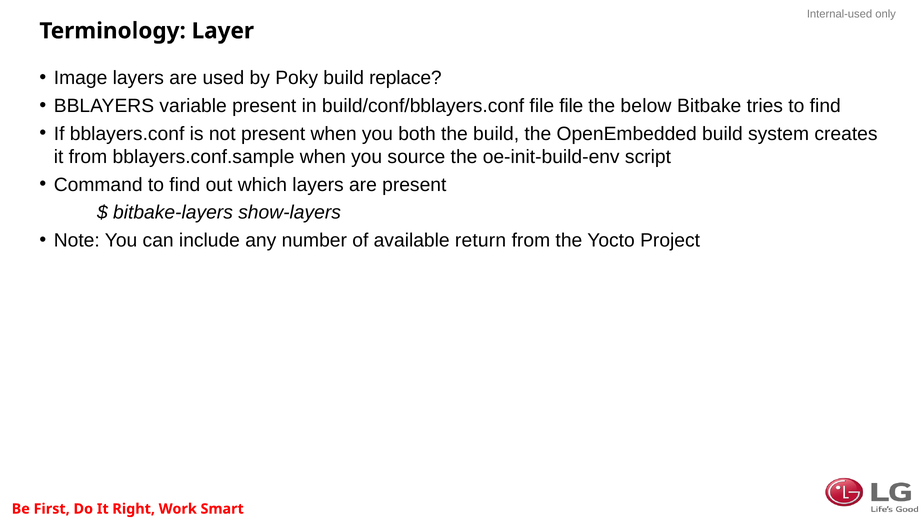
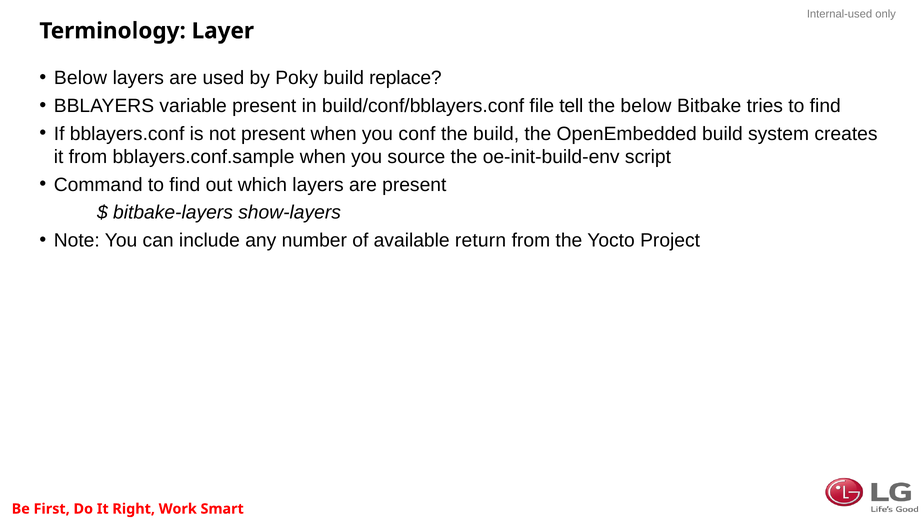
Image at (81, 78): Image -> Below
file file: file -> tell
both: both -> conf
